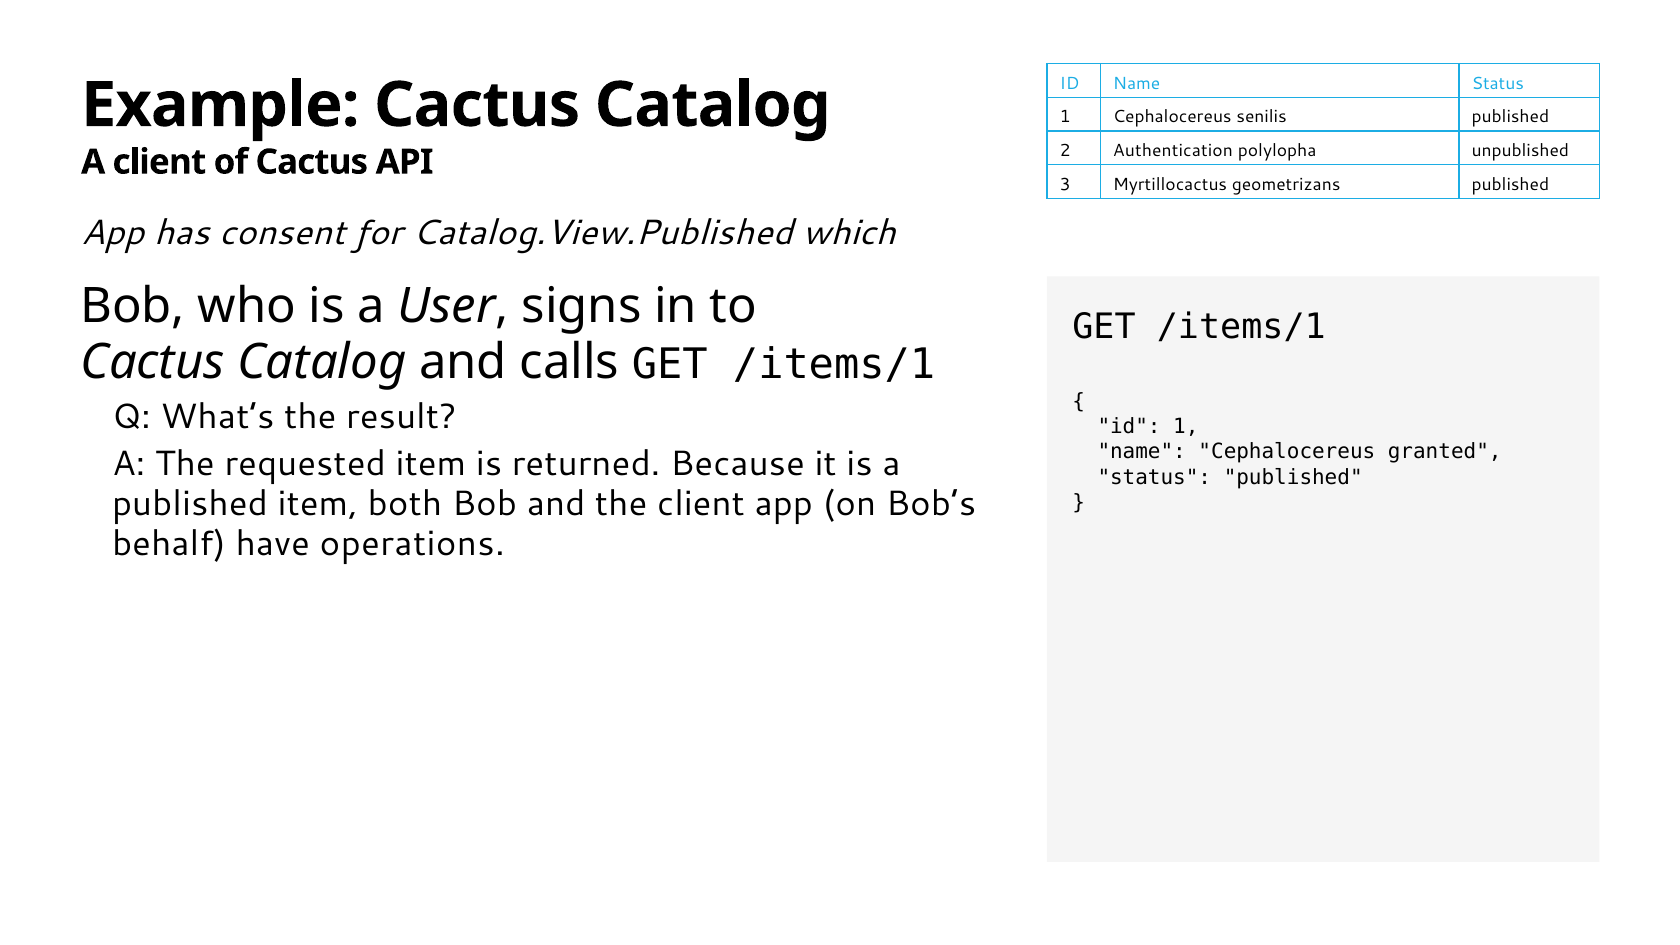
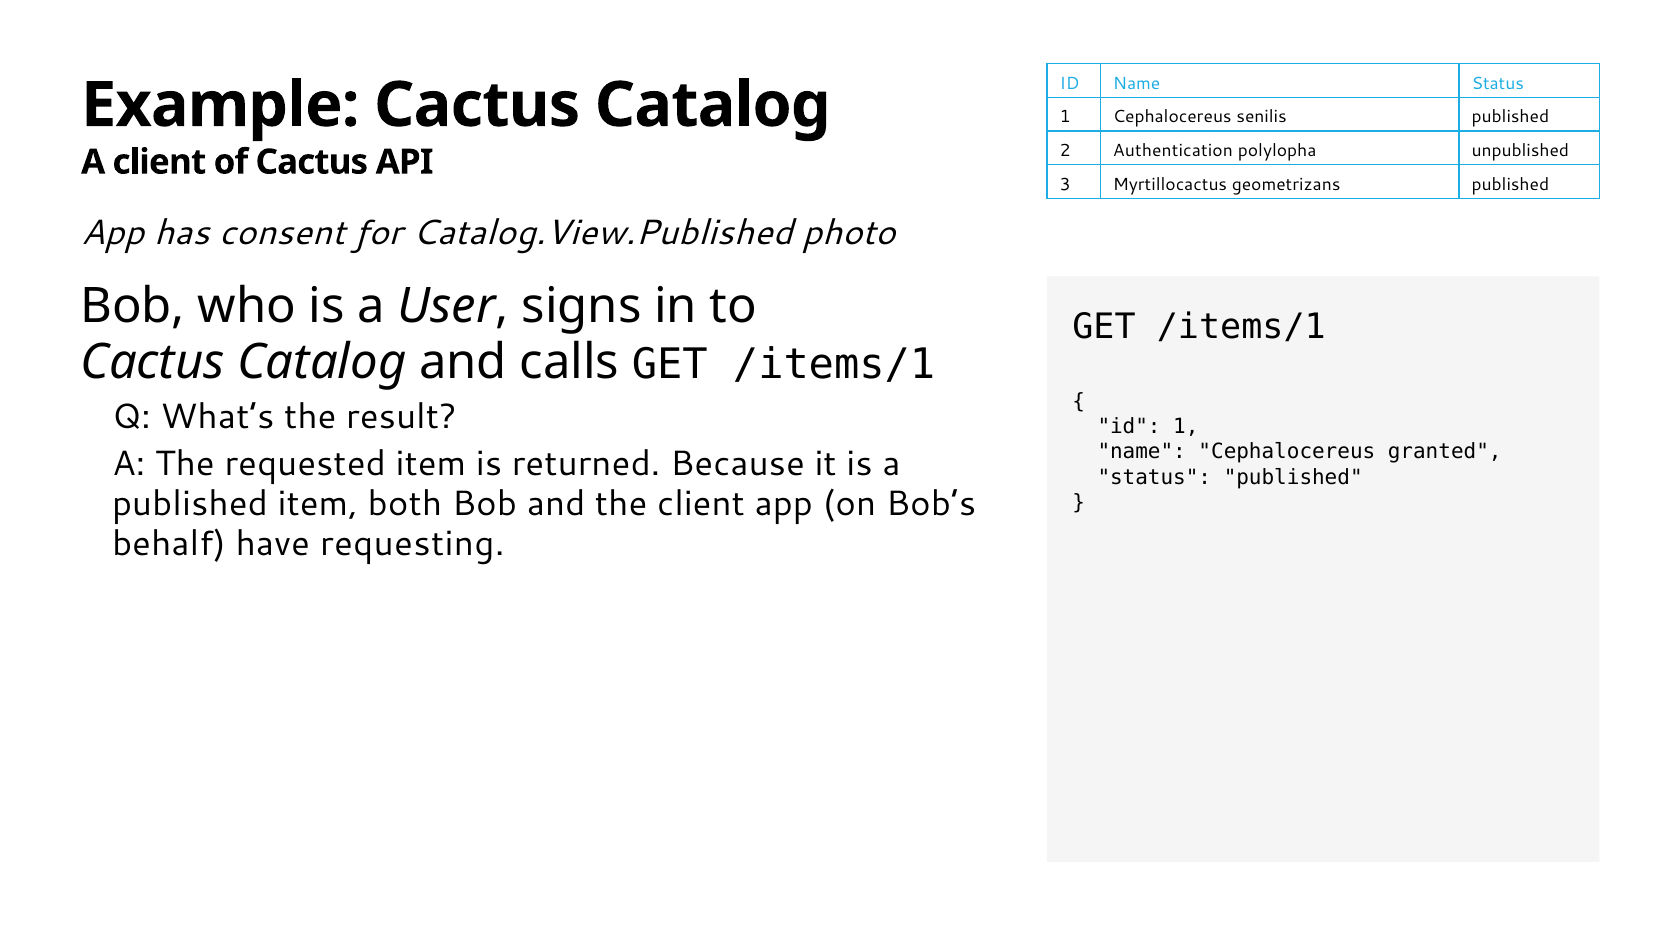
which: which -> photo
operations: operations -> requesting
